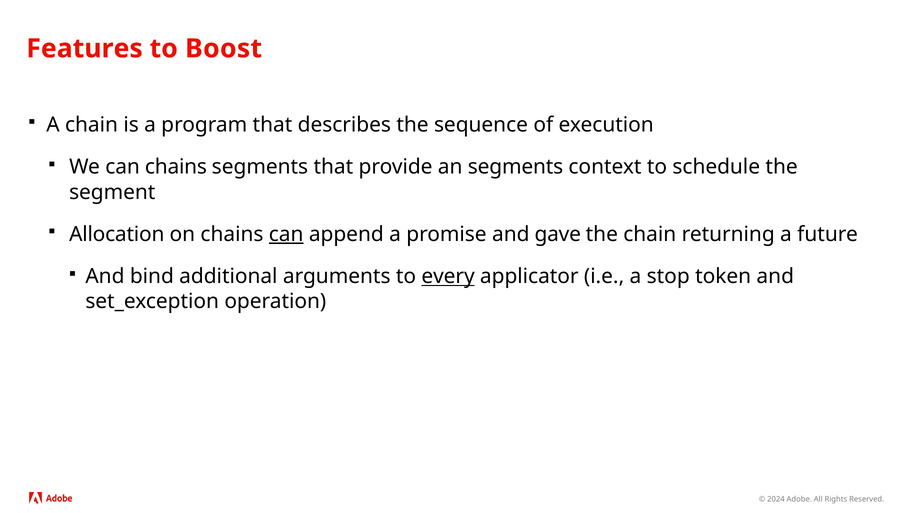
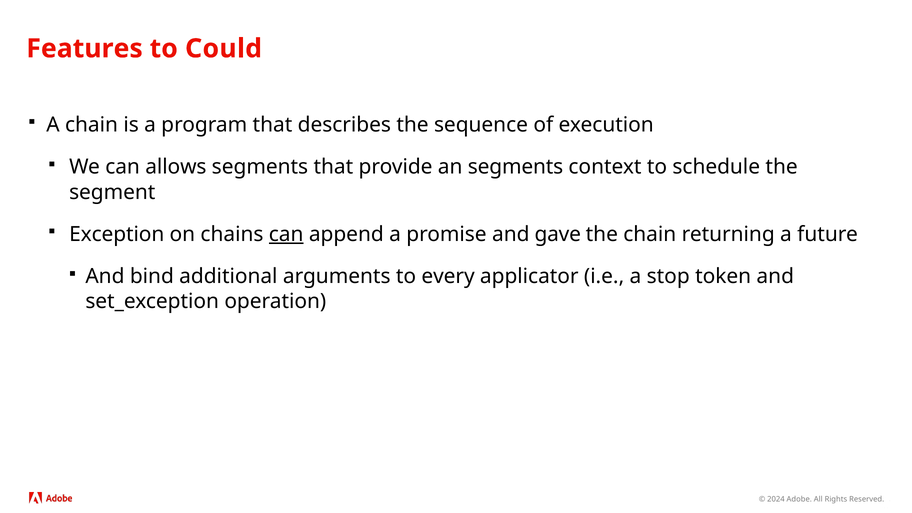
Boost: Boost -> Could
can chains: chains -> allows
Allocation: Allocation -> Exception
every underline: present -> none
